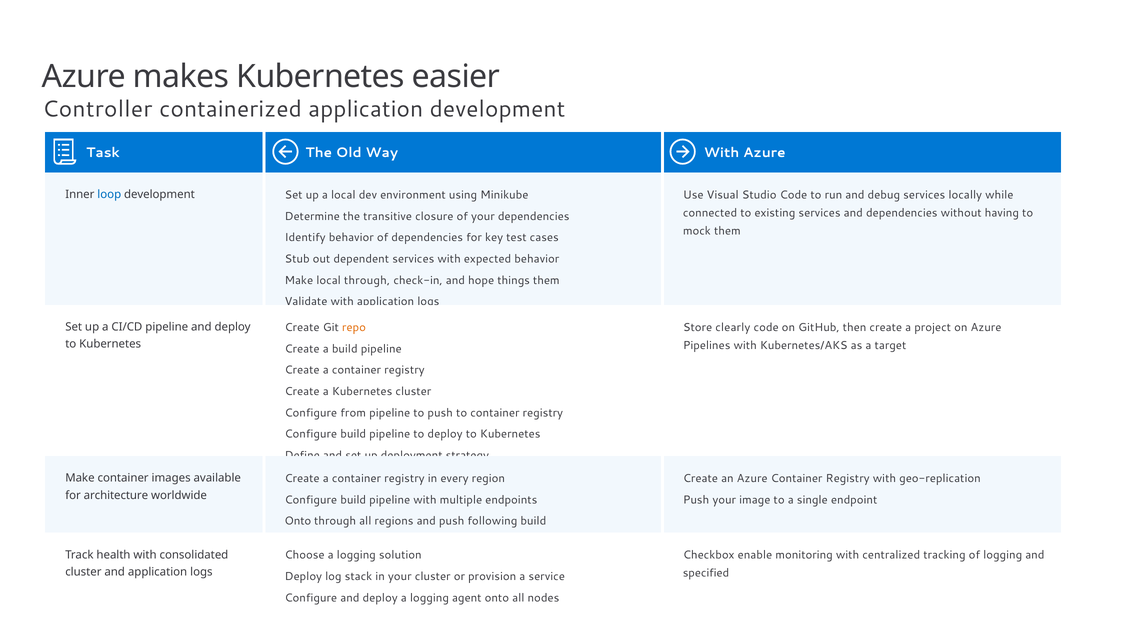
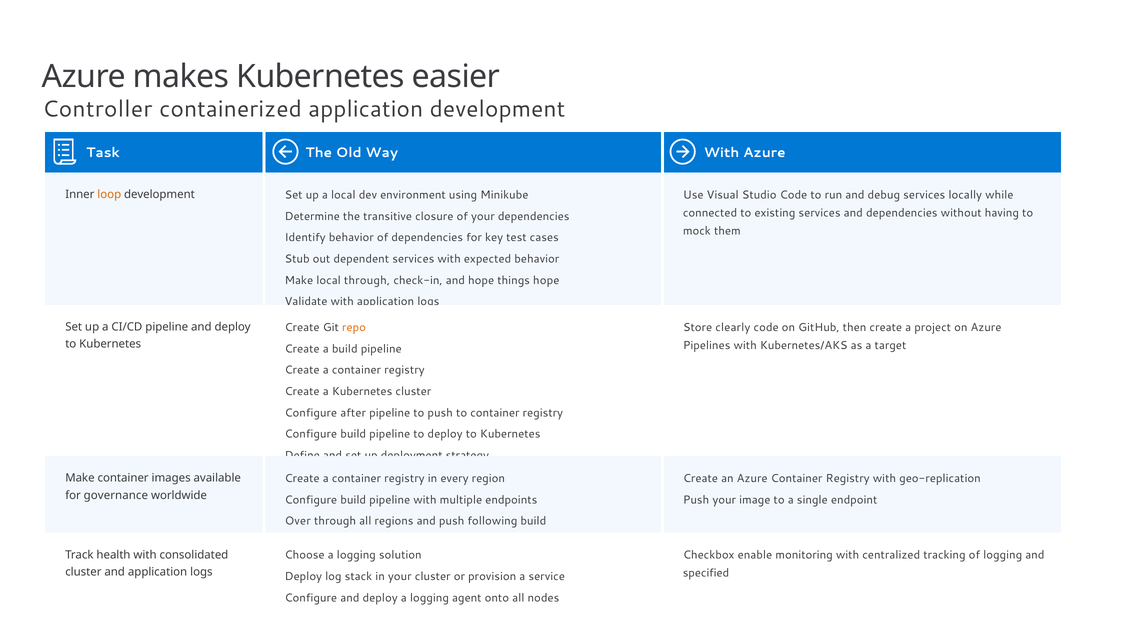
loop colour: blue -> orange
things them: them -> hope
from: from -> after
architecture: architecture -> governance
Onto at (298, 521): Onto -> Over
